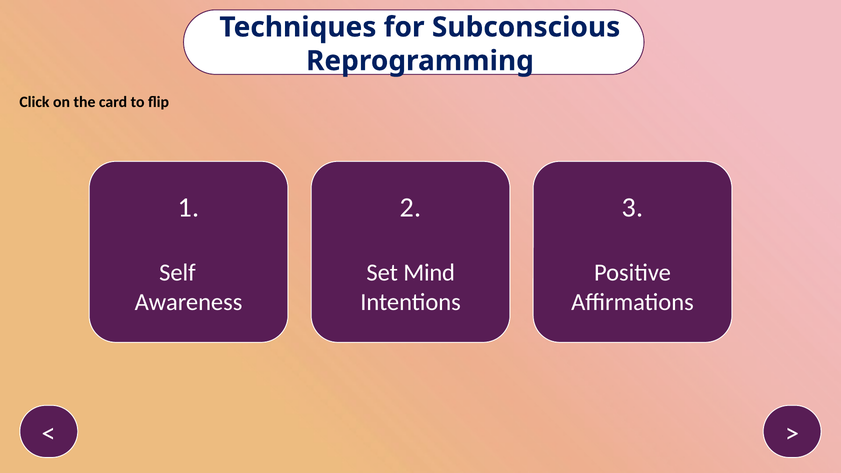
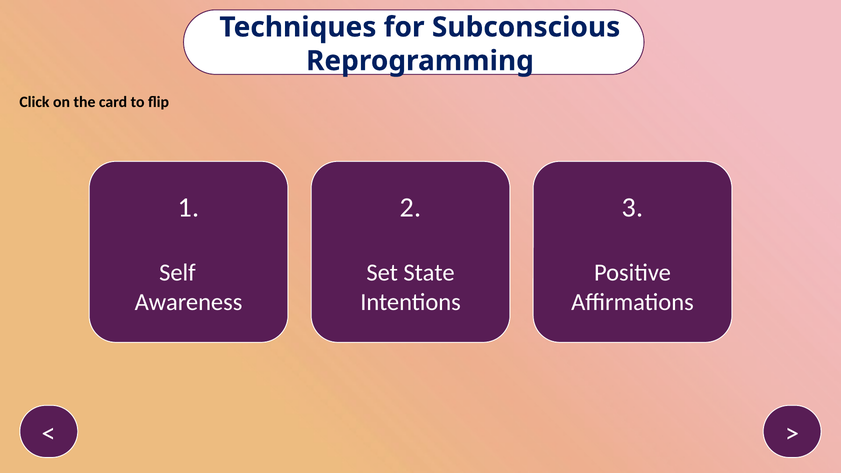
Mind: Mind -> State
